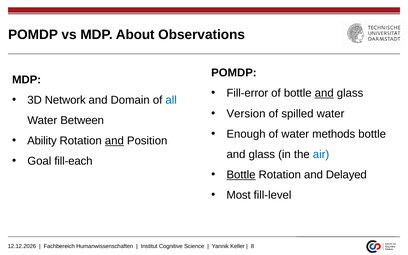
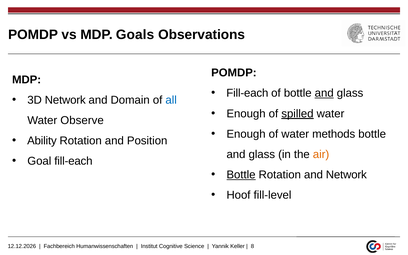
About: About -> Goals
Fill-error at (247, 93): Fill-error -> Fill-each
Version at (246, 114): Version -> Enough
spilled underline: none -> present
Between: Between -> Observe
and at (114, 141) underline: present -> none
air colour: blue -> orange
and Delayed: Delayed -> Network
Most: Most -> Hoof
